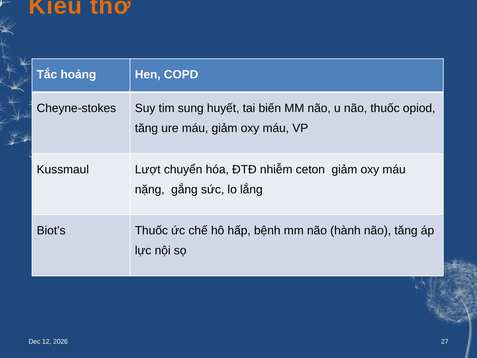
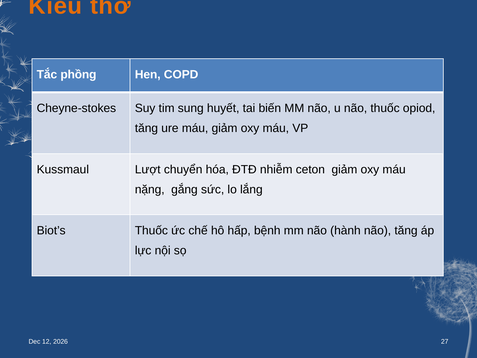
hoảng: hoảng -> phồng
